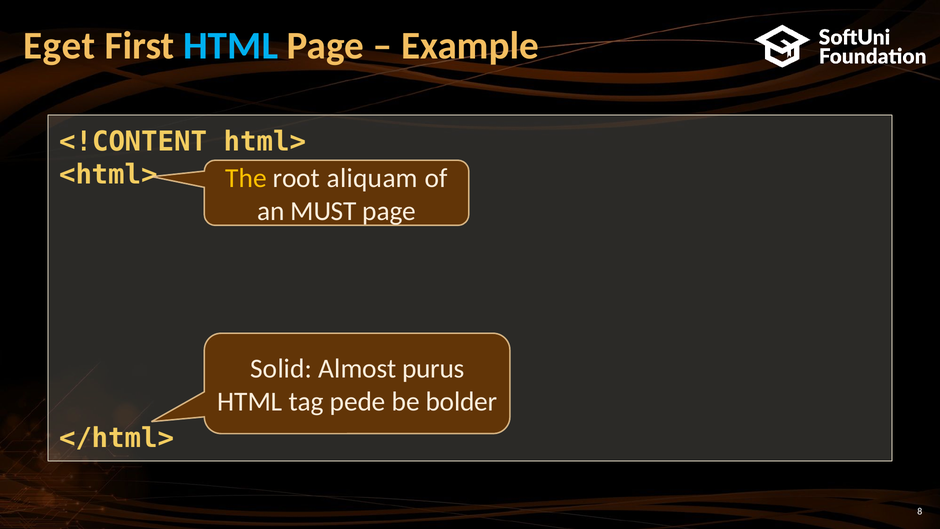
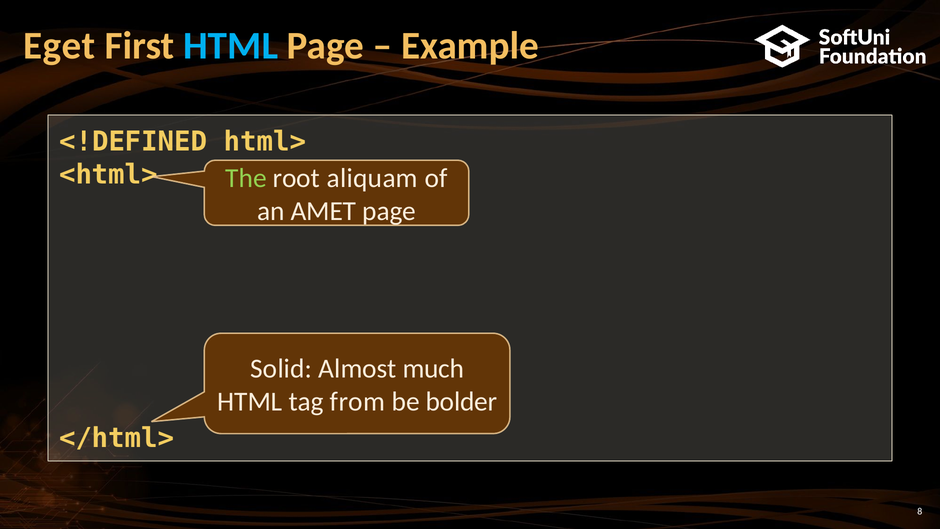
<!CONTENT: <!CONTENT -> <!DEFINED
The colour: yellow -> light green
MUST: MUST -> AMET
purus: purus -> much
pede: pede -> from
